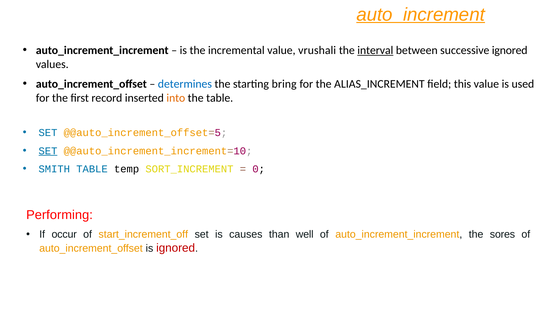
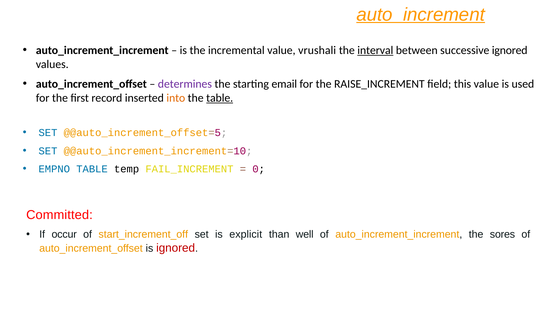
determines colour: blue -> purple
bring: bring -> email
ALIAS_INCREMENT: ALIAS_INCREMENT -> RAISE_INCREMENT
table at (220, 98) underline: none -> present
SET at (48, 151) underline: present -> none
SMITH: SMITH -> EMPNO
SORT_INCREMENT: SORT_INCREMENT -> FAIL_INCREMENT
Performing: Performing -> Committed
causes: causes -> explicit
